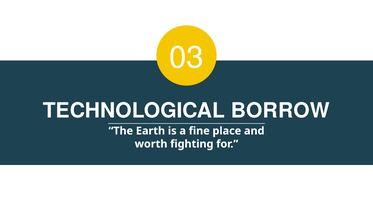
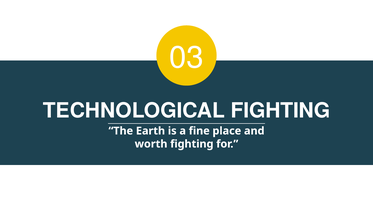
TECHNOLOGICAL BORROW: BORROW -> FIGHTING
